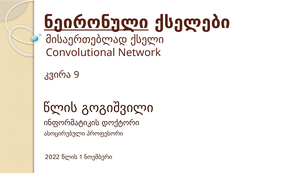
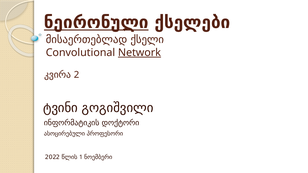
Network underline: none -> present
9: 9 -> 2
წლის at (60, 108): წლის -> ტვინი
